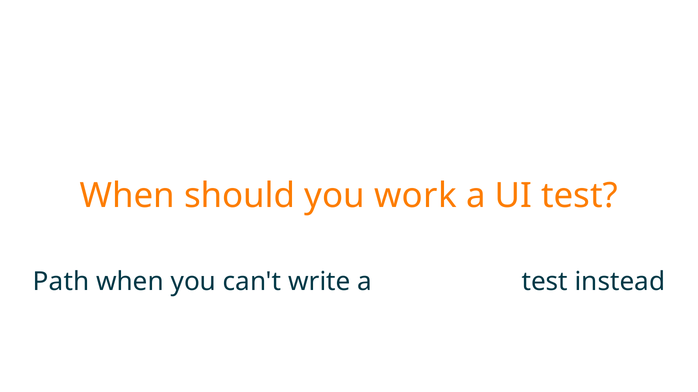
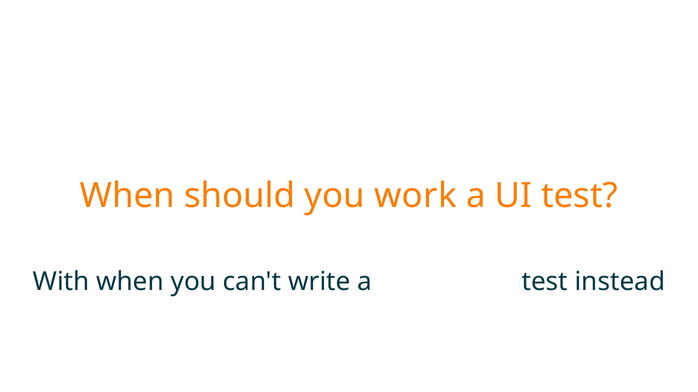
Path: Path -> With
